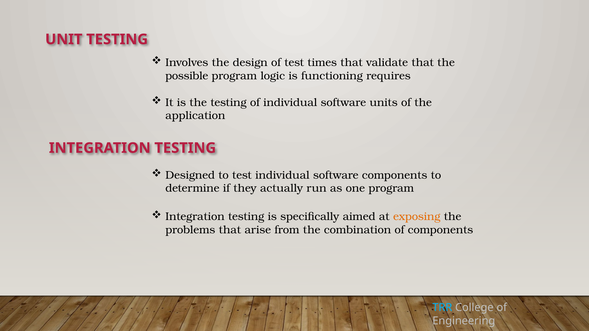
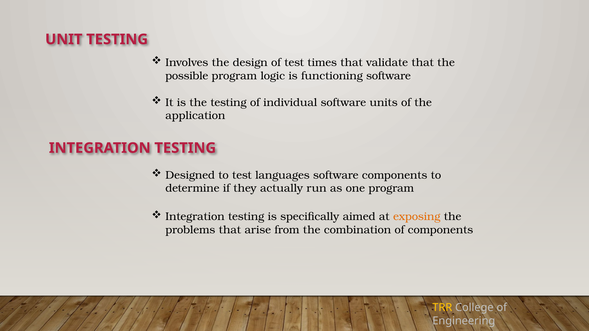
functioning requires: requires -> software
test individual: individual -> languages
TRR colour: light blue -> yellow
